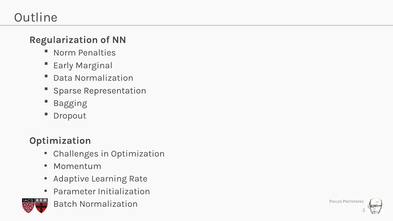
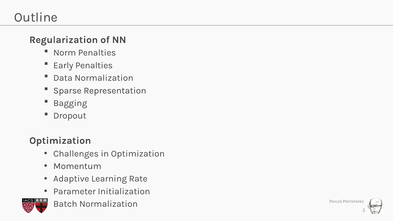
Early Marginal: Marginal -> Penalties
